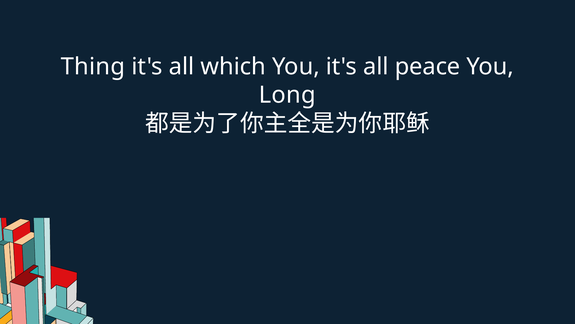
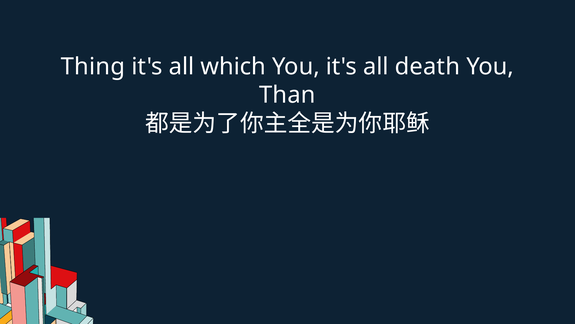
peace: peace -> death
Long: Long -> Than
